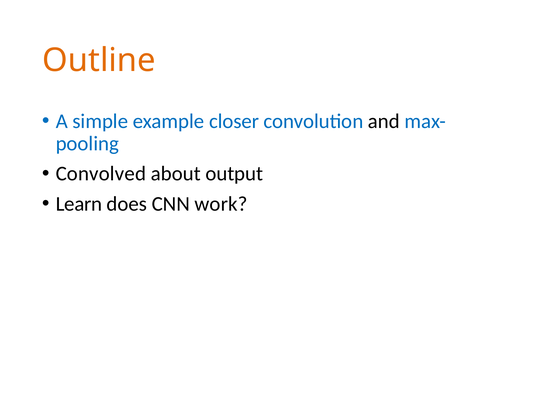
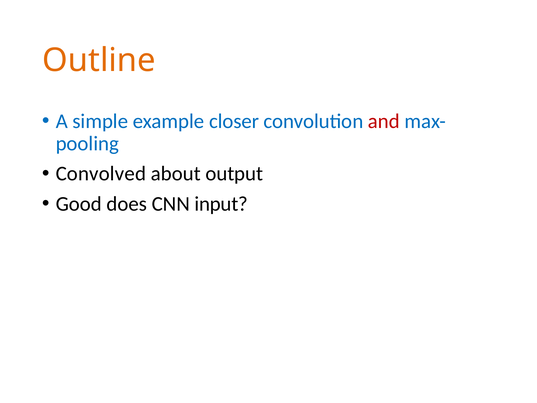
and colour: black -> red
Learn: Learn -> Good
work: work -> input
